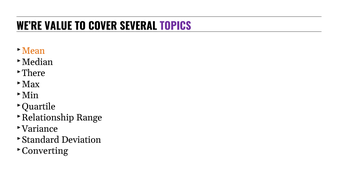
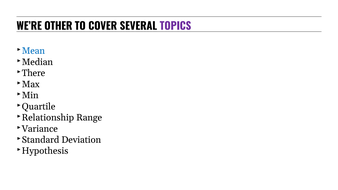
VALUE: VALUE -> OTHER
Mean colour: orange -> blue
Converting: Converting -> Hypothesis
